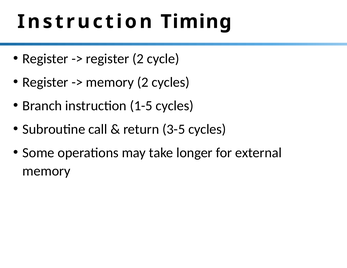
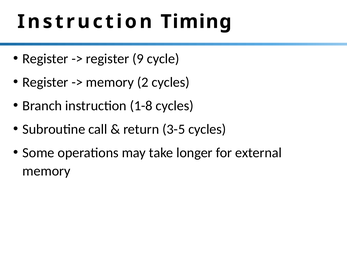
register 2: 2 -> 9
1-5: 1-5 -> 1-8
